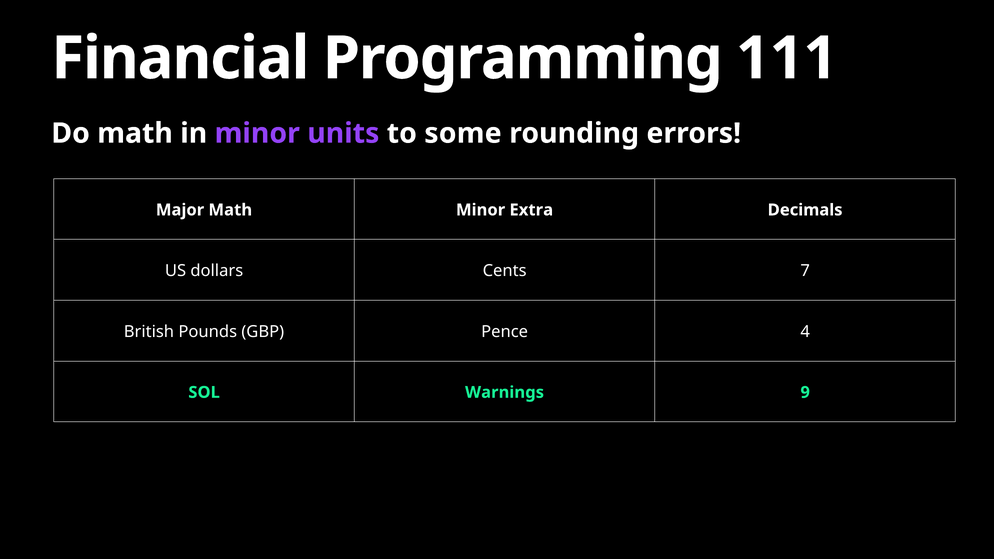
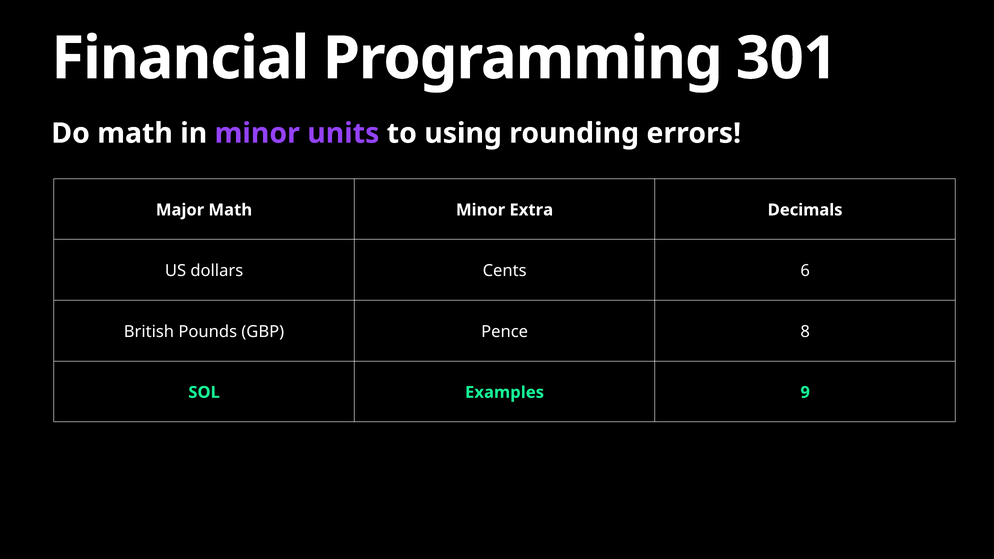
111: 111 -> 301
some: some -> using
7: 7 -> 6
4: 4 -> 8
Warnings: Warnings -> Examples
